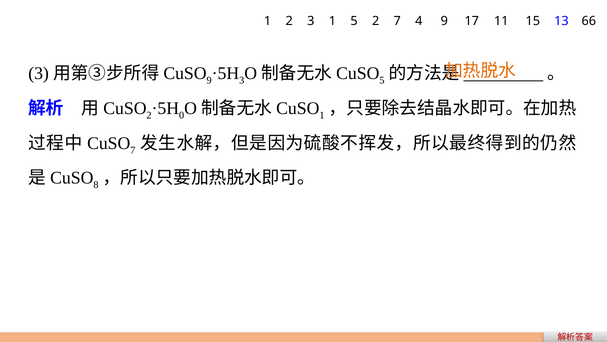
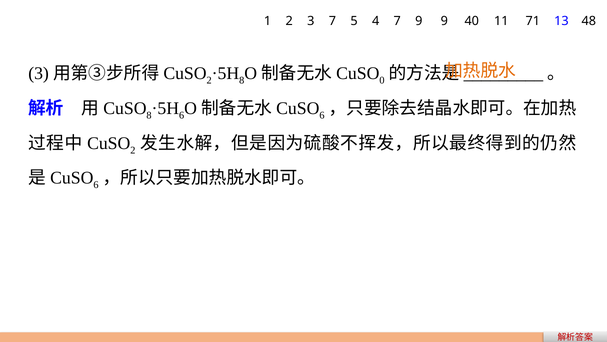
3 1: 1 -> 7
5 2: 2 -> 4
7 4: 4 -> 9
17: 17 -> 40
15: 15 -> 71
66: 66 -> 48
9 at (209, 80): 9 -> 2
3 at (242, 80): 3 -> 8
5 at (382, 80): 5 -> 0
2 at (149, 115): 2 -> 8
0 at (182, 115): 0 -> 6
1 at (322, 115): 1 -> 6
7 at (133, 150): 7 -> 2
8 at (96, 185): 8 -> 6
